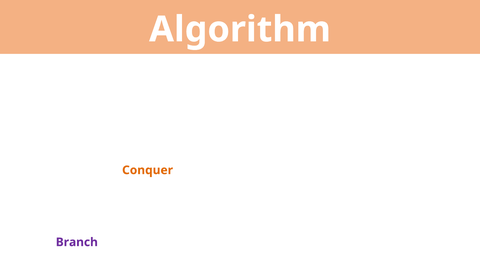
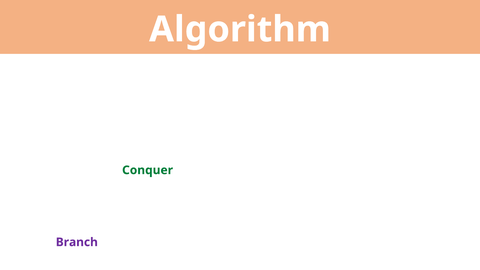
Conquer colour: orange -> green
